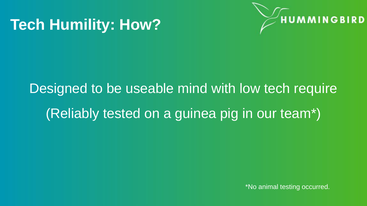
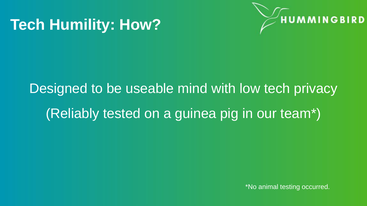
require: require -> privacy
